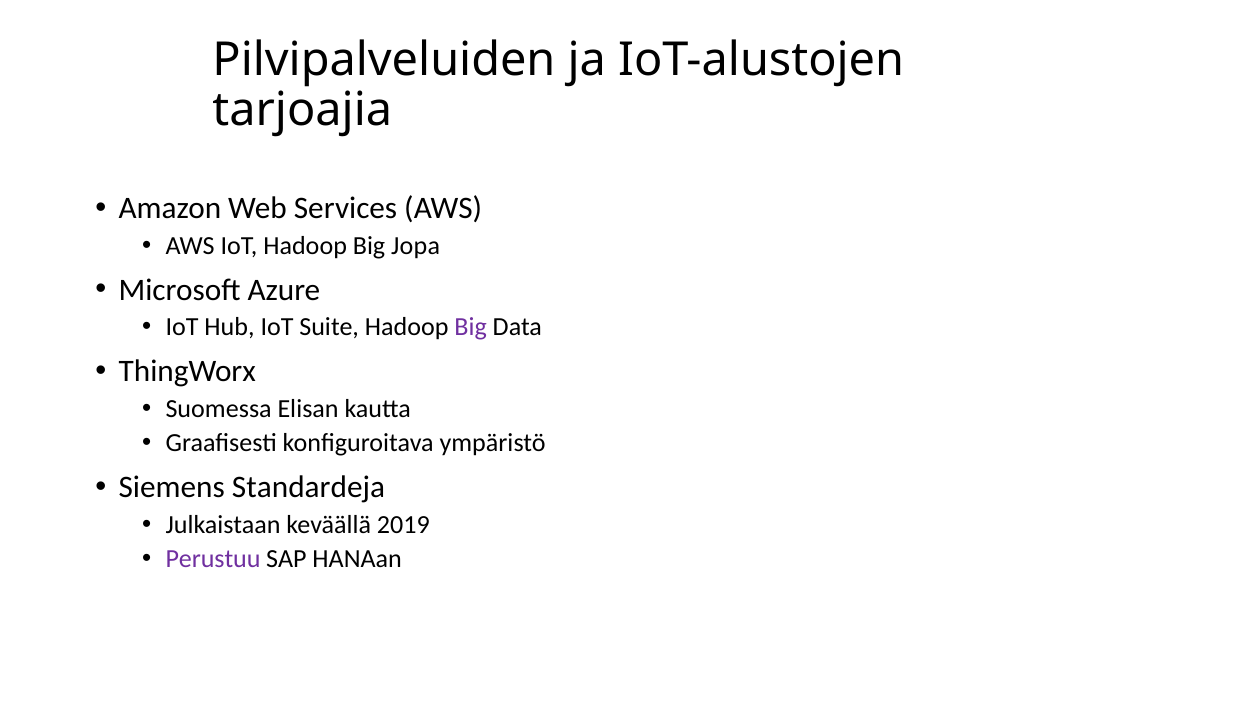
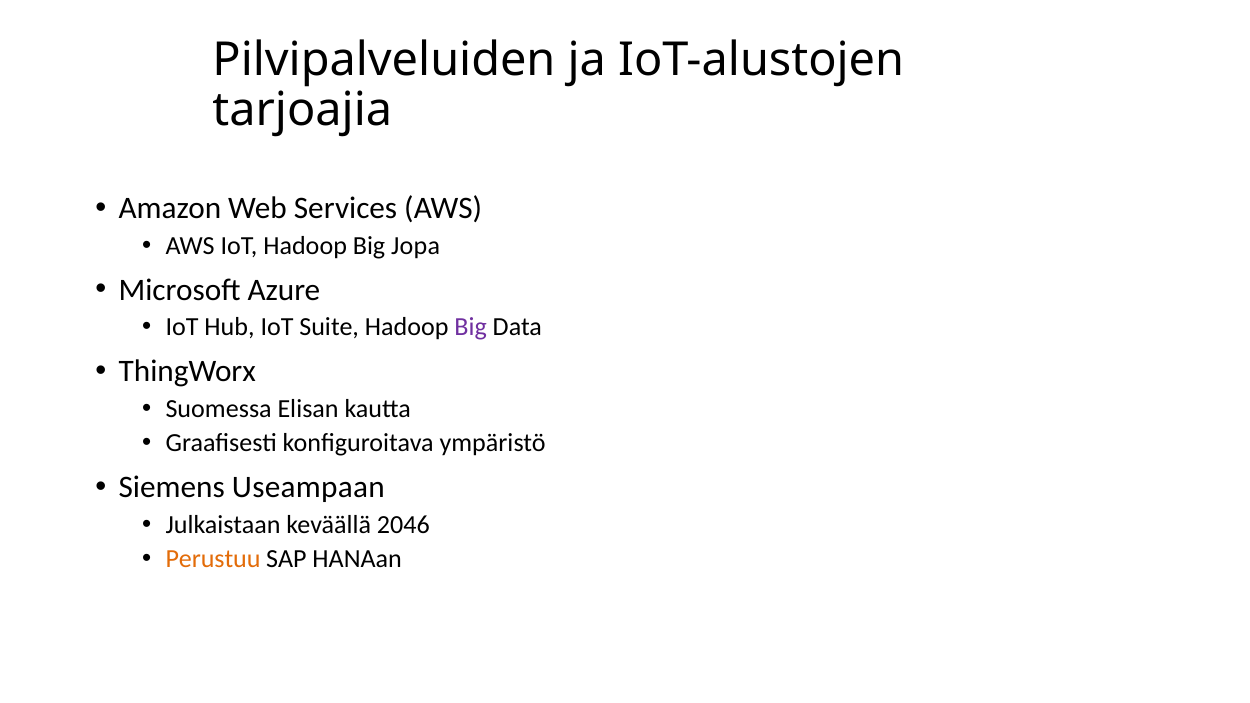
Standardeja: Standardeja -> Useampaan
2019: 2019 -> 2046
Perustuu colour: purple -> orange
